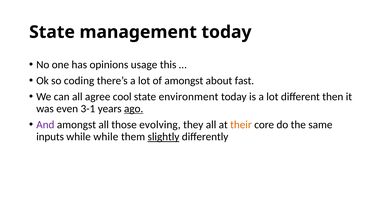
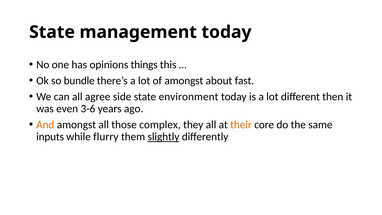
usage: usage -> things
coding: coding -> bundle
cool: cool -> side
3-1: 3-1 -> 3-6
ago underline: present -> none
And colour: purple -> orange
evolving: evolving -> complex
while while: while -> flurry
